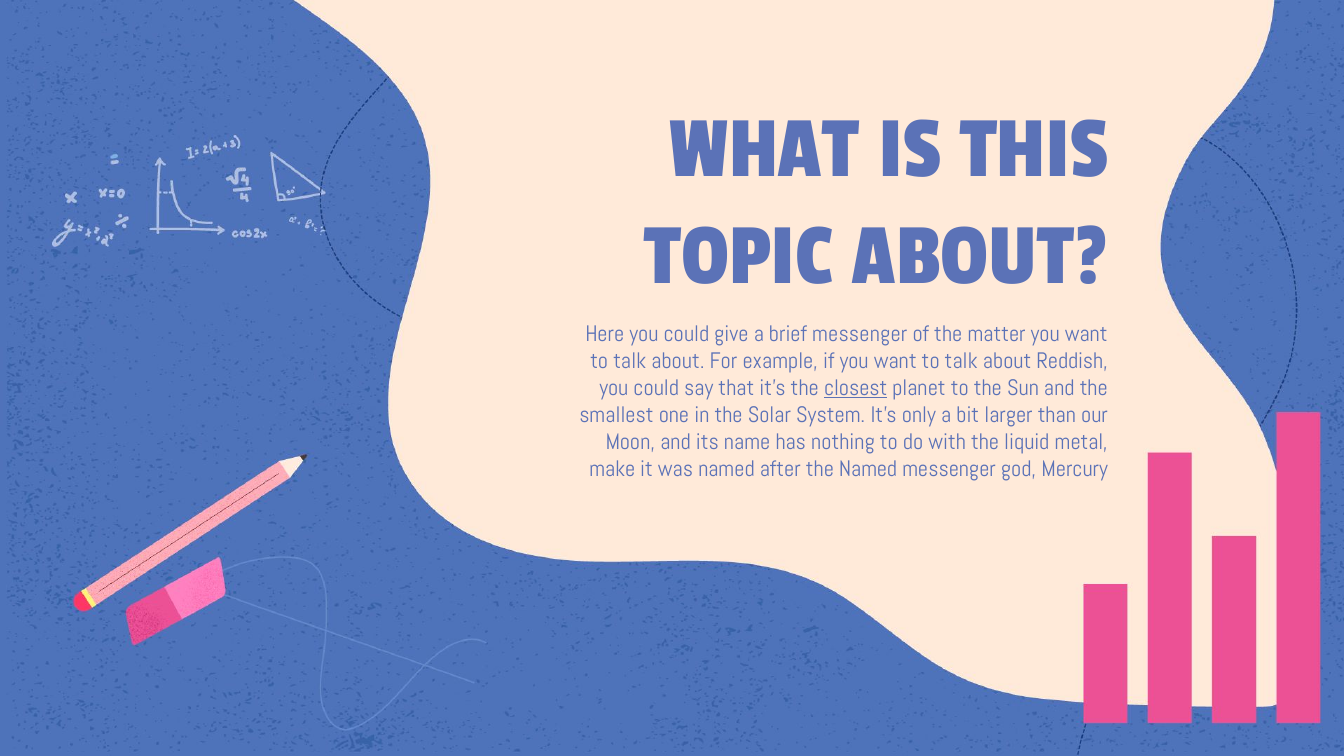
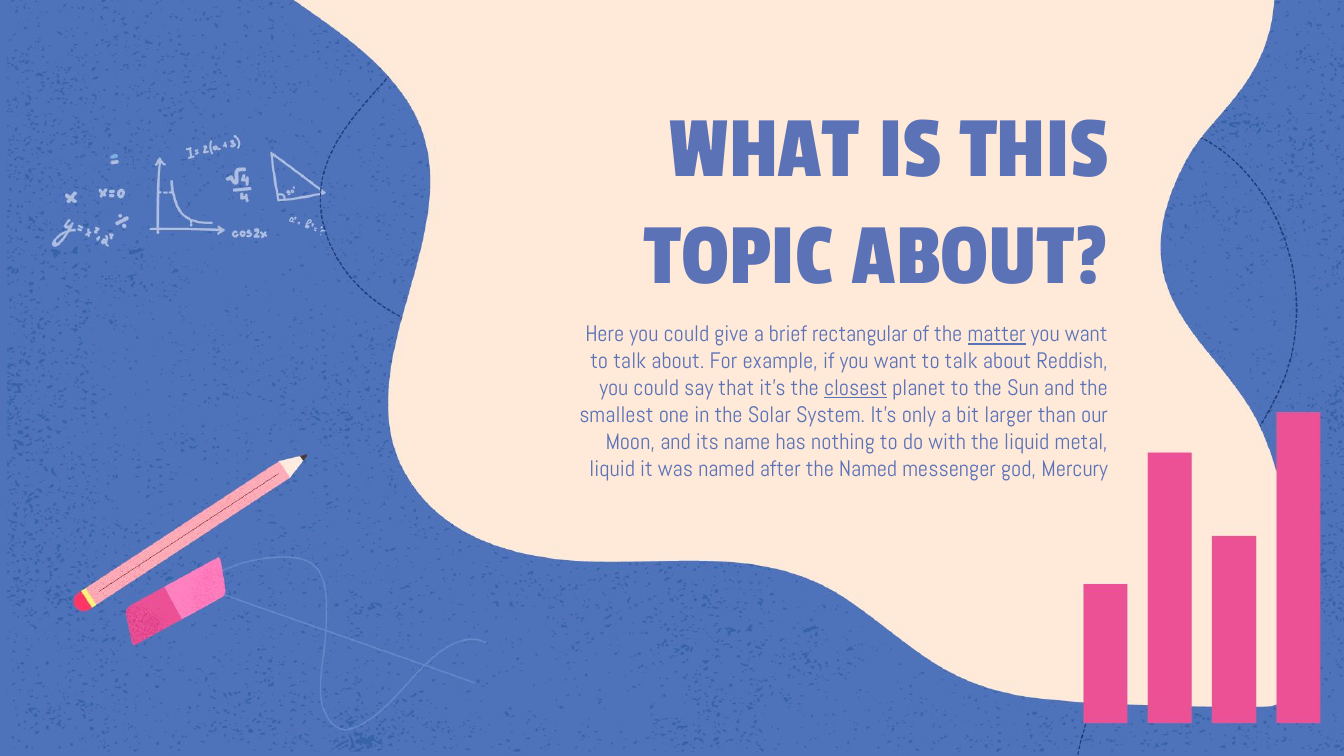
brief messenger: messenger -> rectangular
matter underline: none -> present
make at (612, 469): make -> liquid
